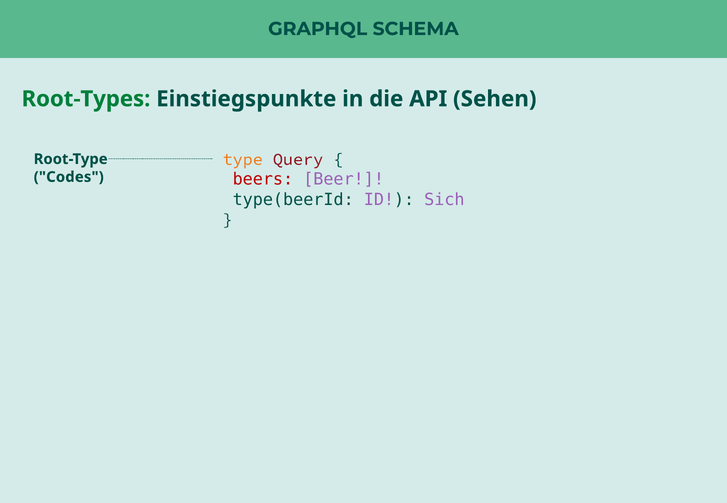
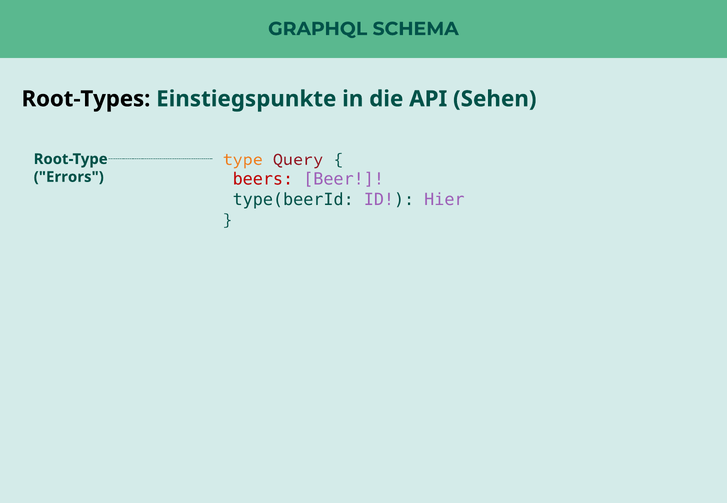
Root-Types colour: green -> black
Codes: Codes -> Errors
Sich: Sich -> Hier
